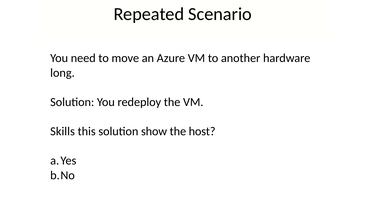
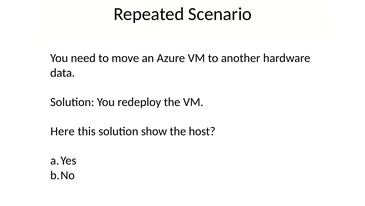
long: long -> data
Skills: Skills -> Here
